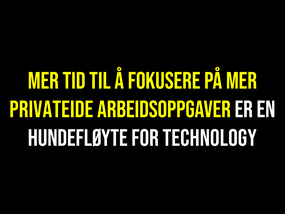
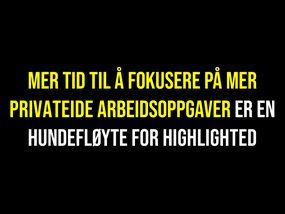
TECHNOLOGY: TECHNOLOGY -> HIGHLIGHTED
